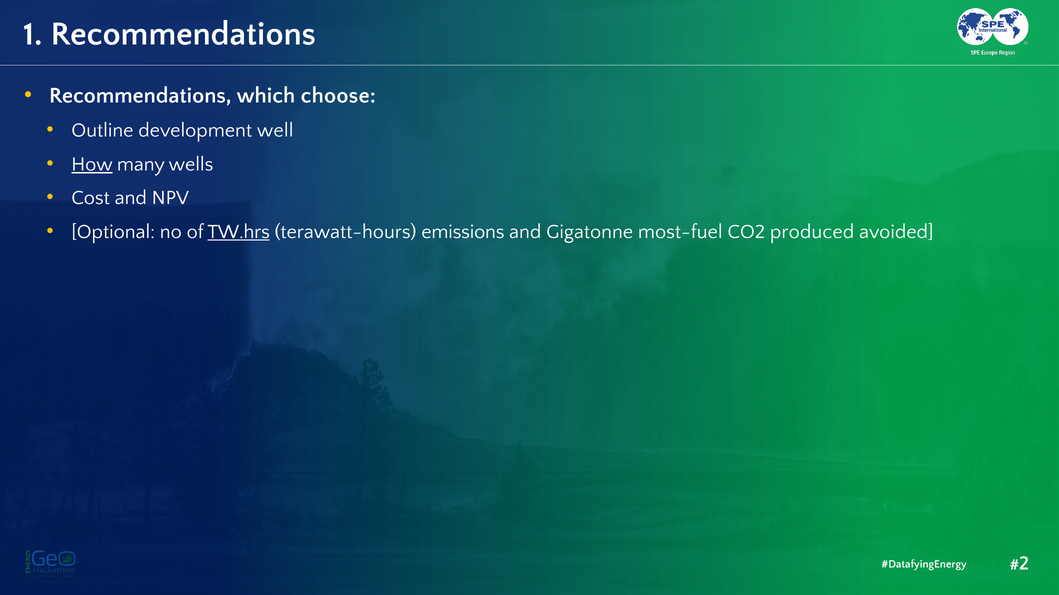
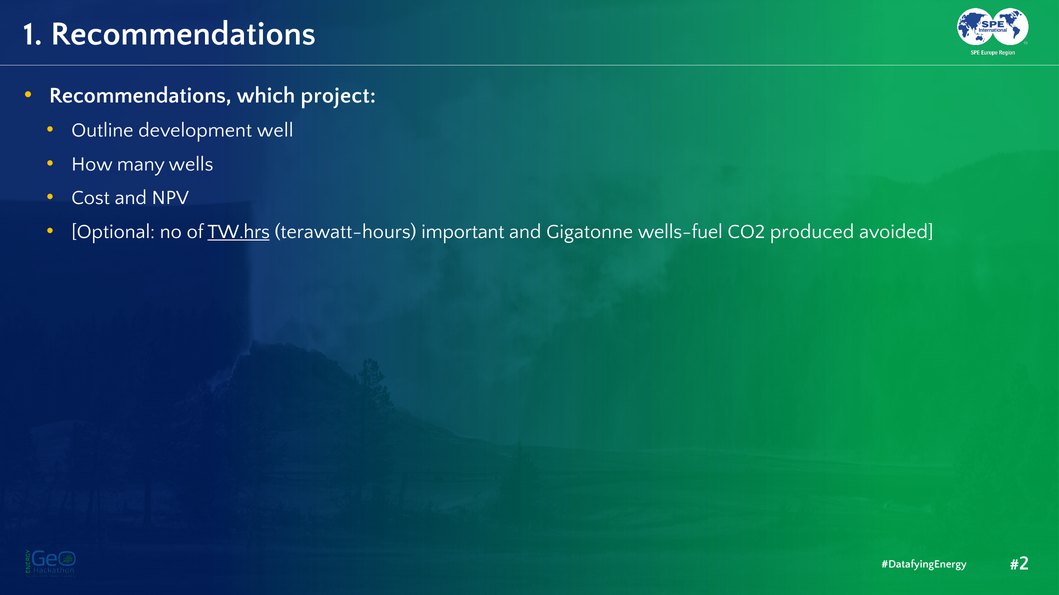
choose: choose -> project
How underline: present -> none
emissions: emissions -> important
most-fuel: most-fuel -> wells-fuel
